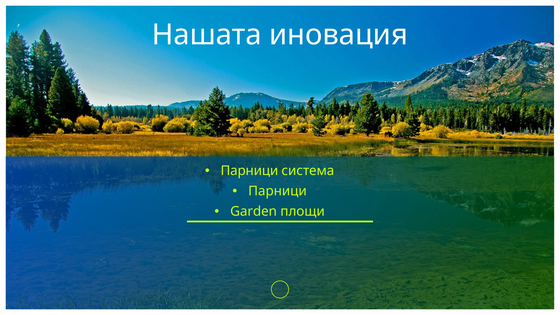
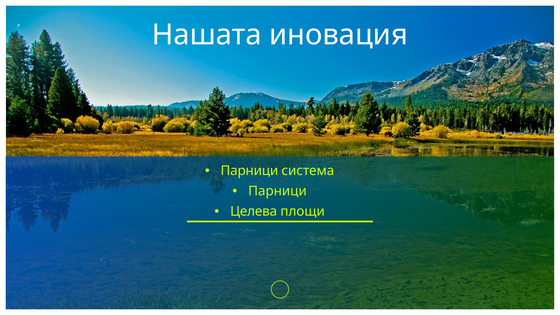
Garden: Garden -> Целева
